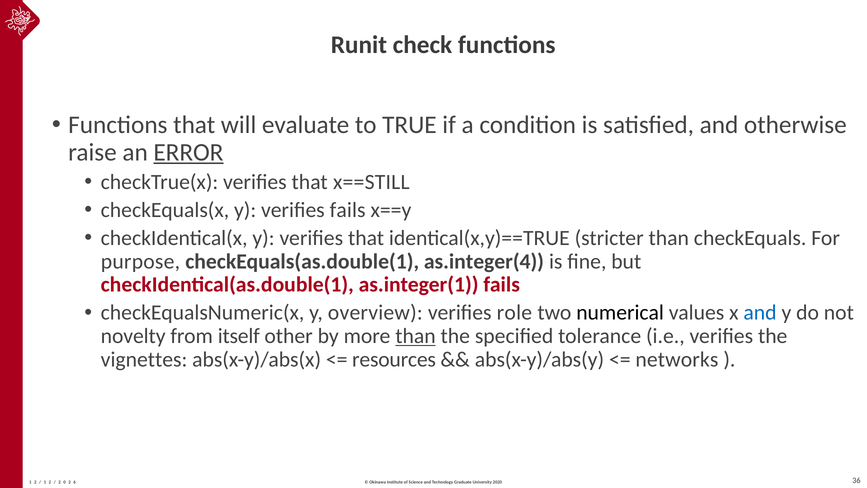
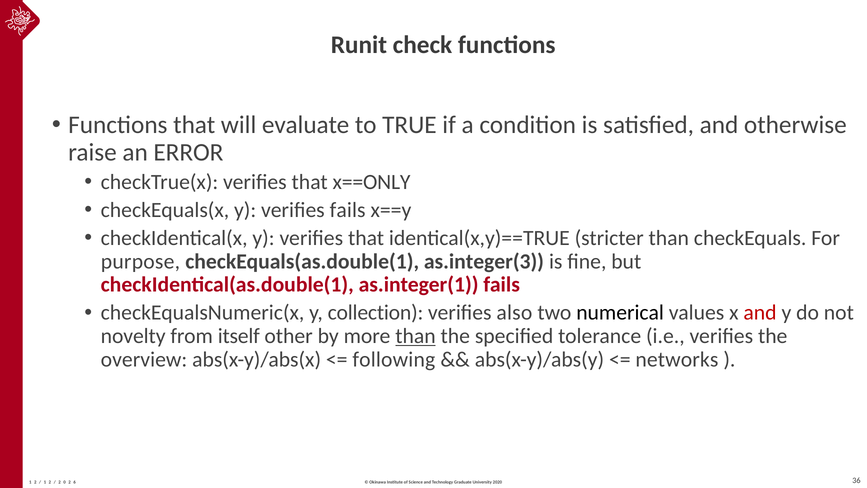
ERROR underline: present -> none
x==STILL: x==STILL -> x==ONLY
as.integer(4: as.integer(4 -> as.integer(3
overview: overview -> collection
role: role -> also
and at (760, 313) colour: blue -> red
vignettes: vignettes -> overview
resources: resources -> following
